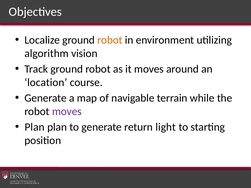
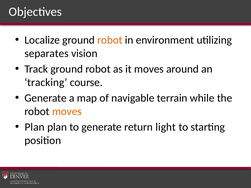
algorithm: algorithm -> separates
location: location -> tracking
moves at (67, 112) colour: purple -> orange
